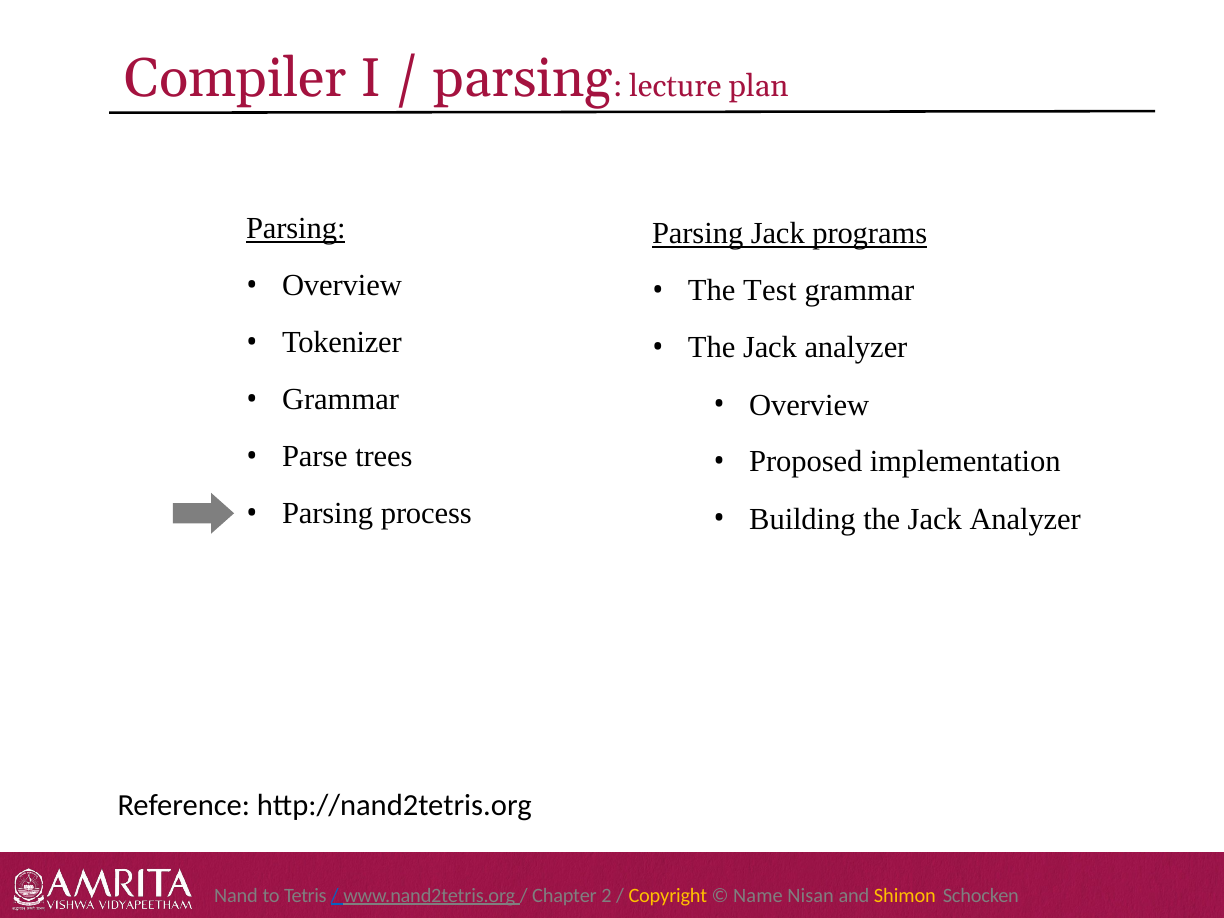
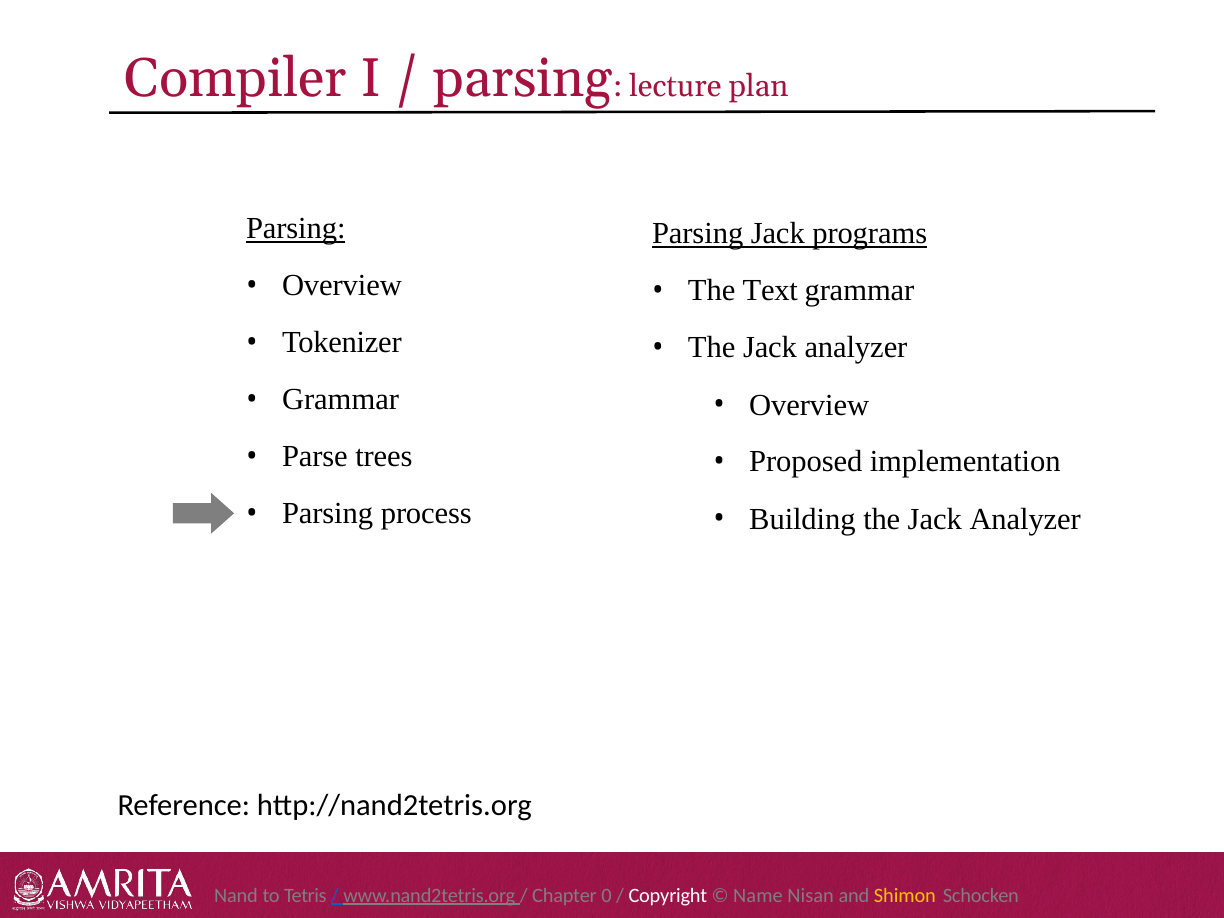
Test: Test -> Text
2: 2 -> 0
Copyright colour: yellow -> white
